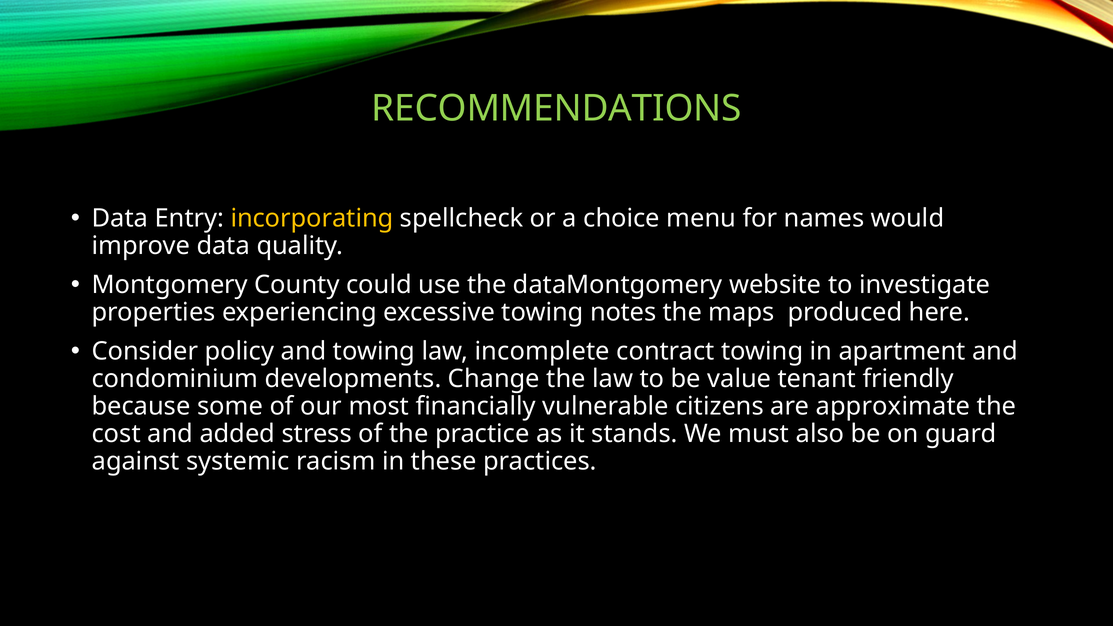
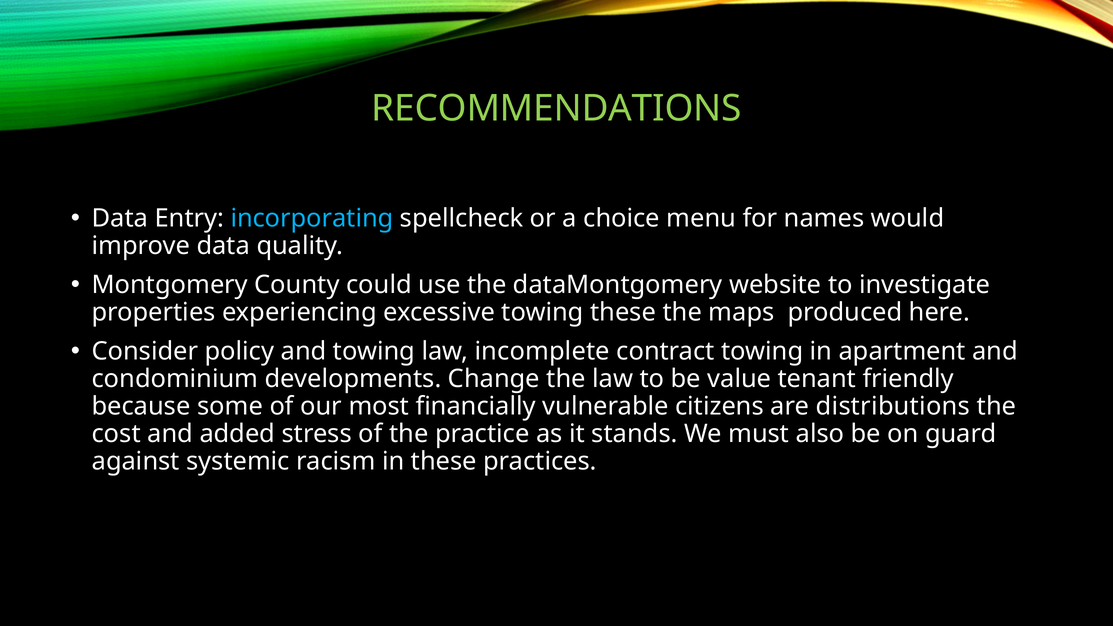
incorporating colour: yellow -> light blue
towing notes: notes -> these
approximate: approximate -> distributions
